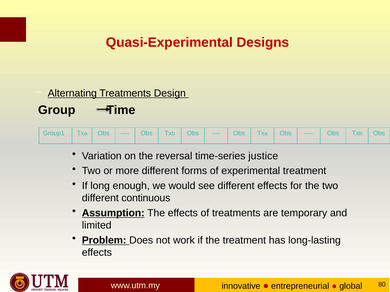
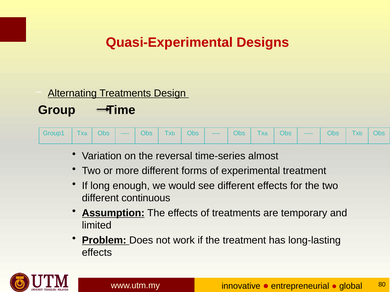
justice: justice -> almost
